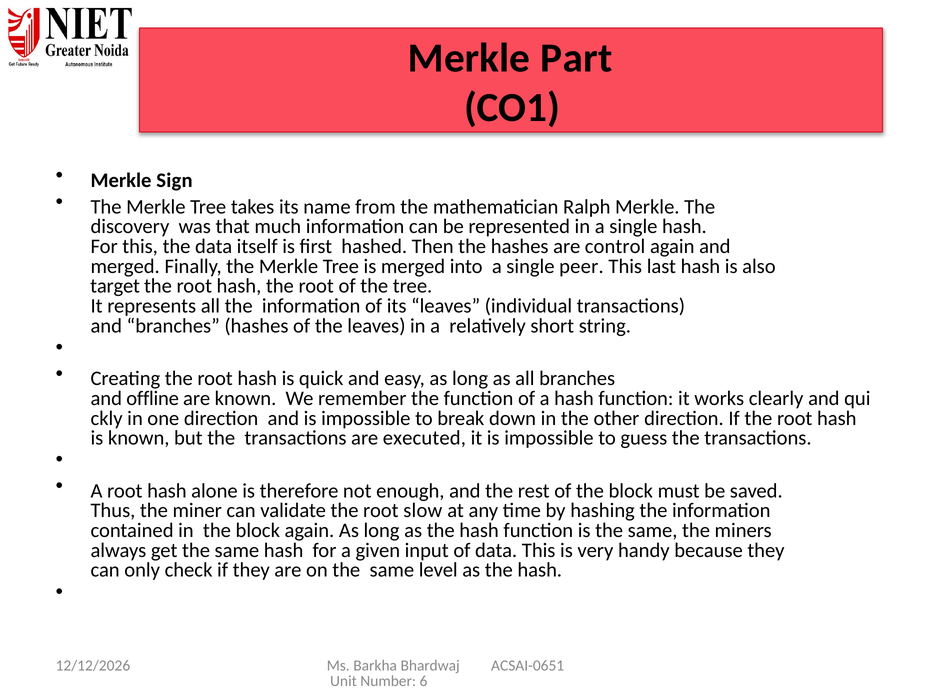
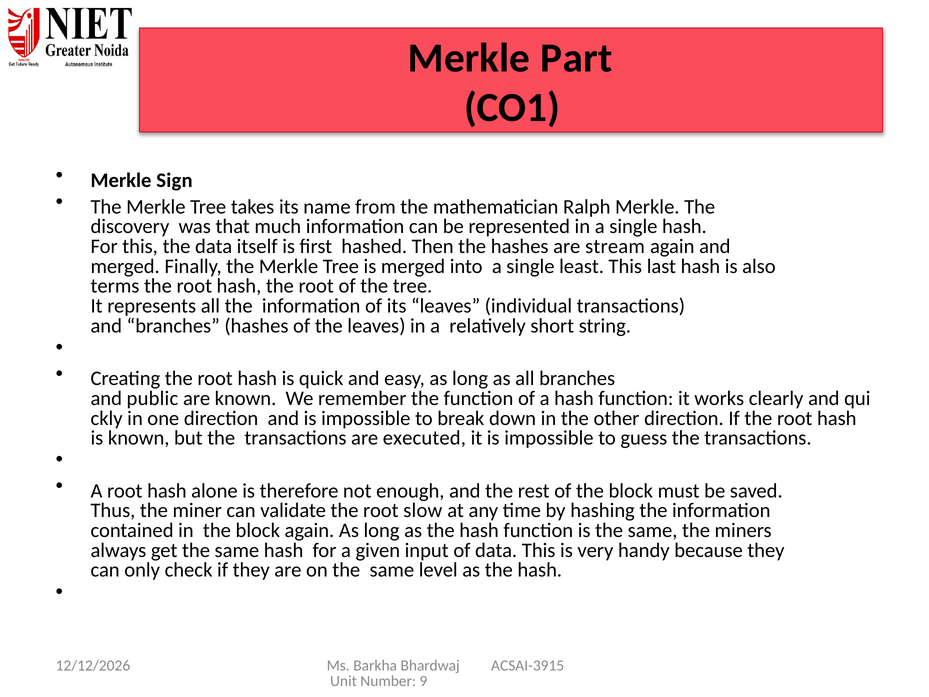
control: control -> stream
peer: peer -> least
target: target -> terms
offline: offline -> public
ACSAI-0651: ACSAI-0651 -> ACSAI-3915
6: 6 -> 9
